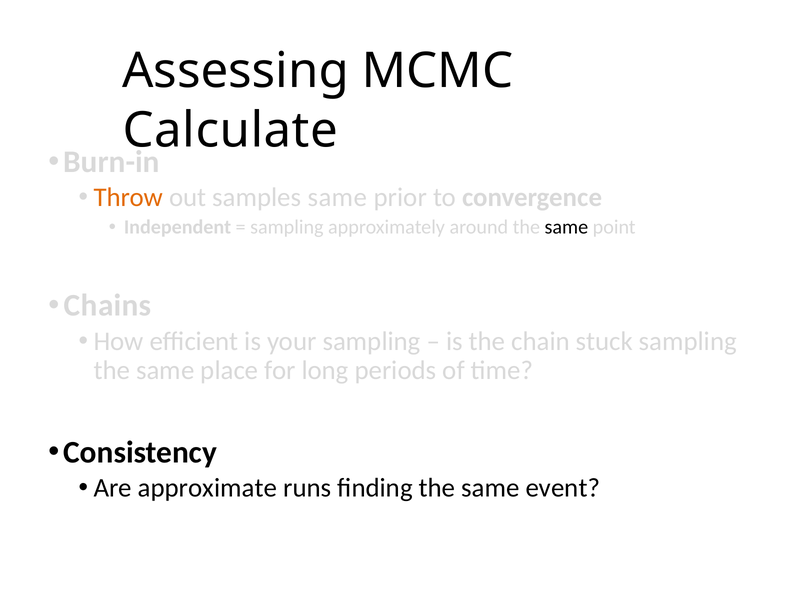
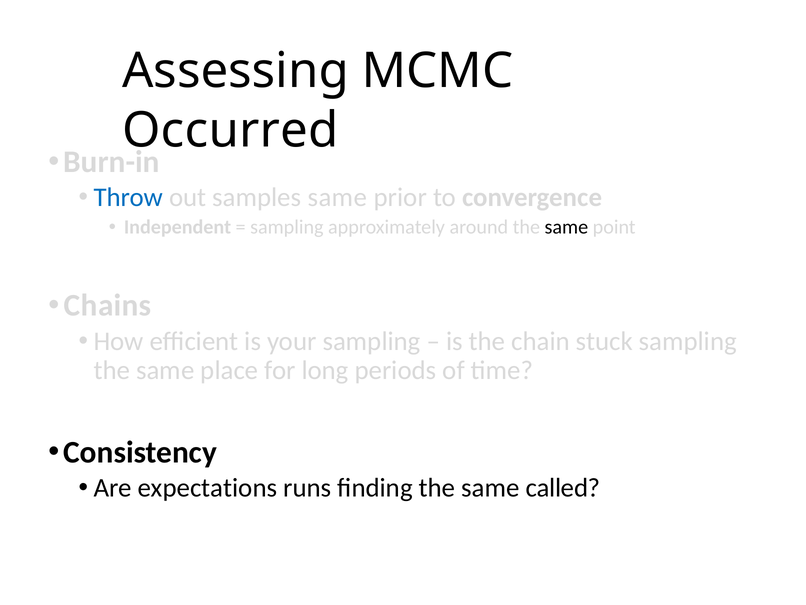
Calculate: Calculate -> Occurred
Throw colour: orange -> blue
approximate: approximate -> expectations
event: event -> called
